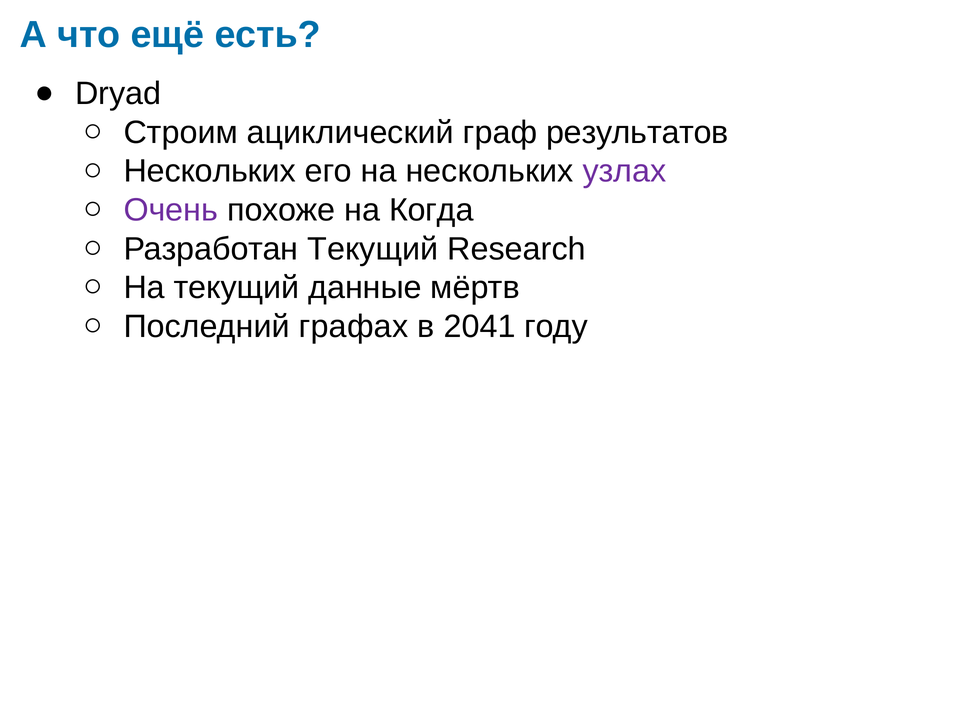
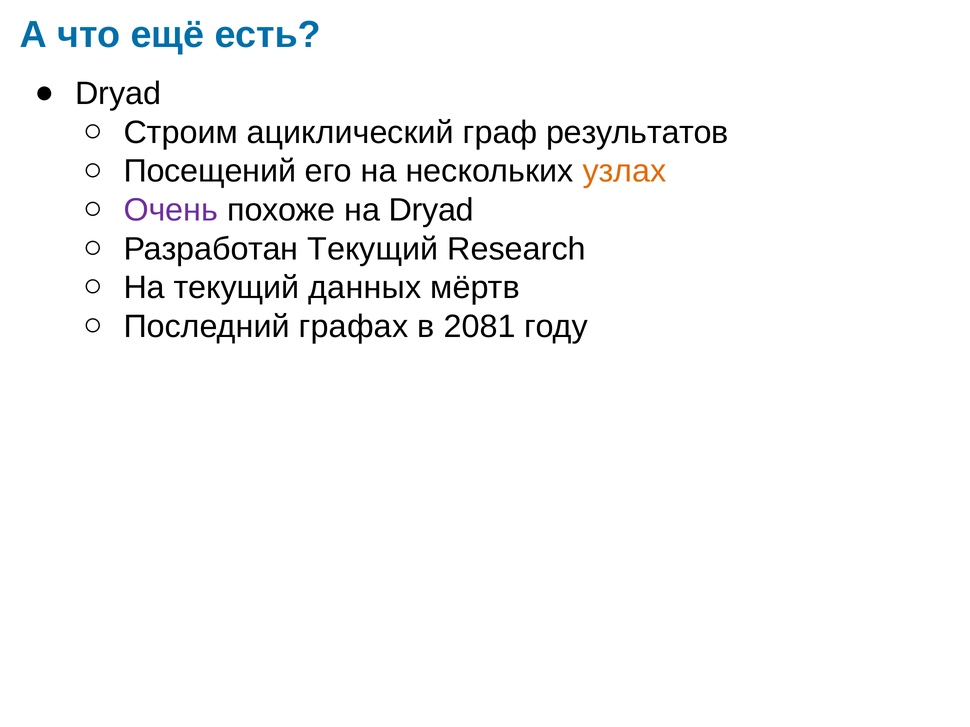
Нескольких at (210, 171): Нескольких -> Посещений
узлах colour: purple -> orange
на Когда: Когда -> Dryad
данные: данные -> данных
2041: 2041 -> 2081
